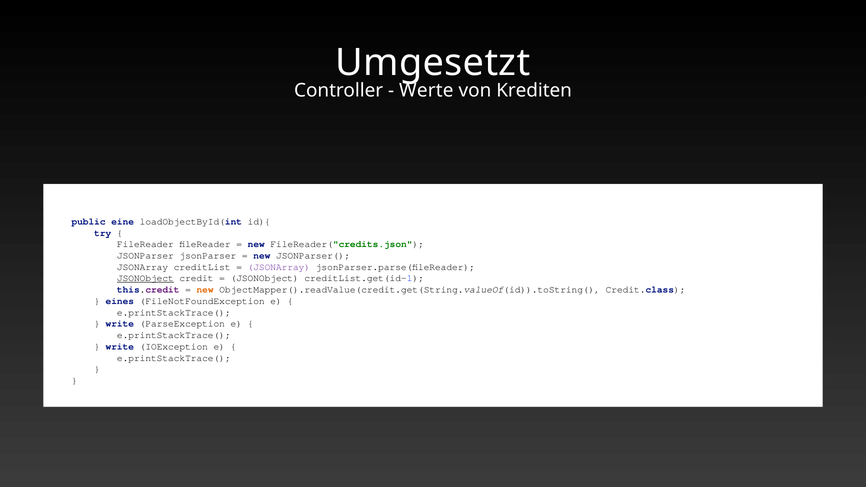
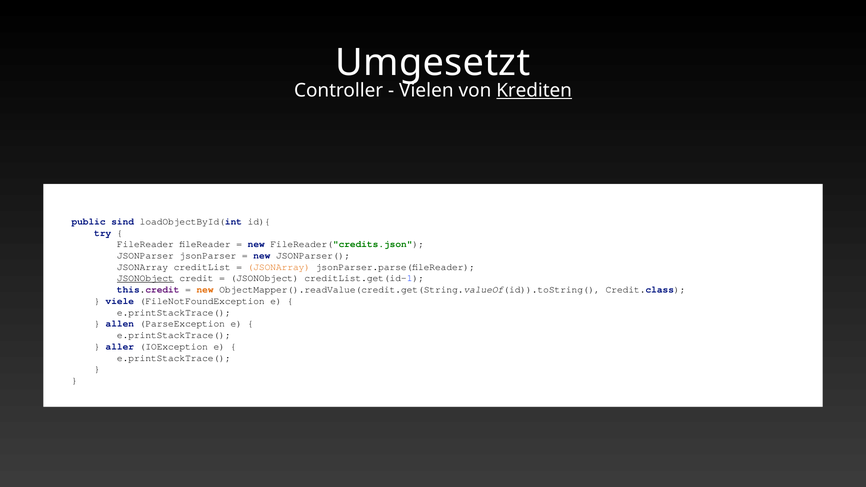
Werte: Werte -> Vielen
Krediten underline: none -> present
eine: eine -> sind
JSONArray at (279, 267) colour: purple -> orange
eines: eines -> viele
write at (120, 324): write -> allen
write at (120, 347): write -> aller
